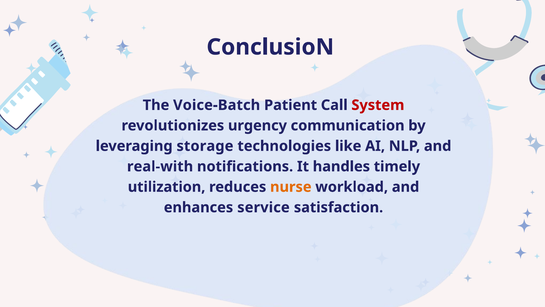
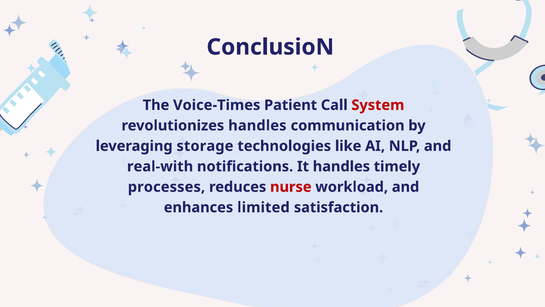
Voice-Batch: Voice-Batch -> Voice-Times
revolutionizes urgency: urgency -> handles
utilization: utilization -> processes
nurse colour: orange -> red
service: service -> limited
